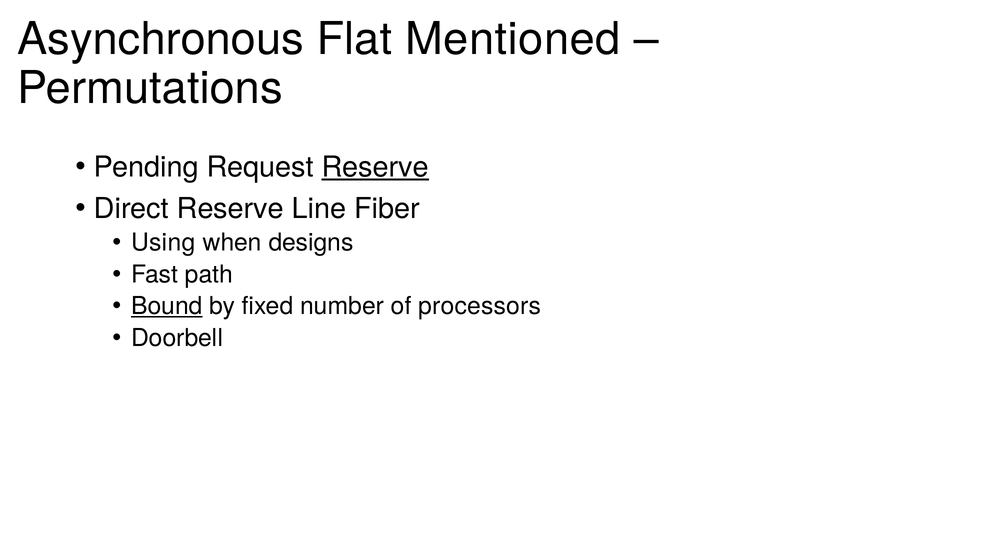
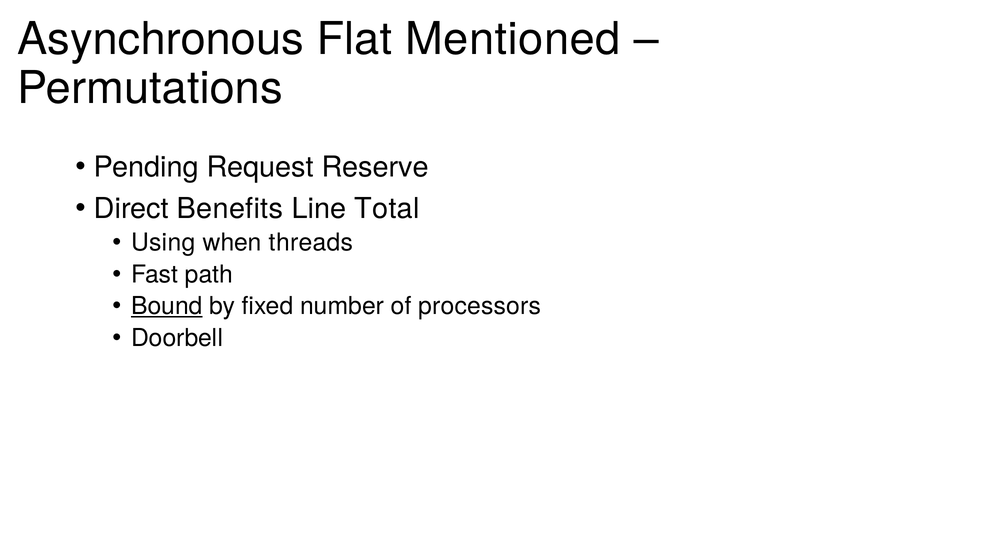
Reserve at (375, 167) underline: present -> none
Direct Reserve: Reserve -> Benefits
Fiber: Fiber -> Total
designs: designs -> threads
